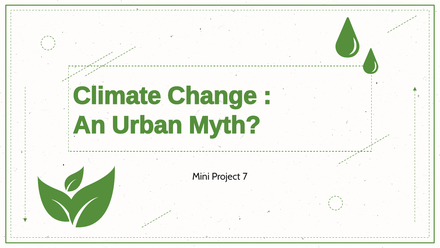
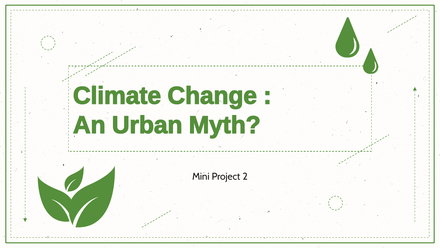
7: 7 -> 2
